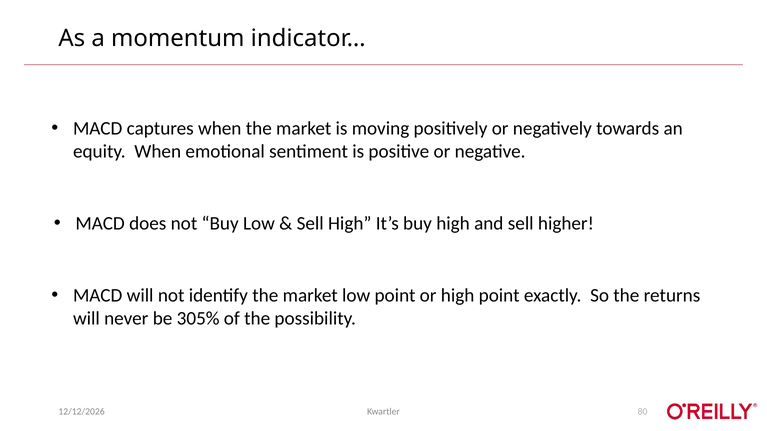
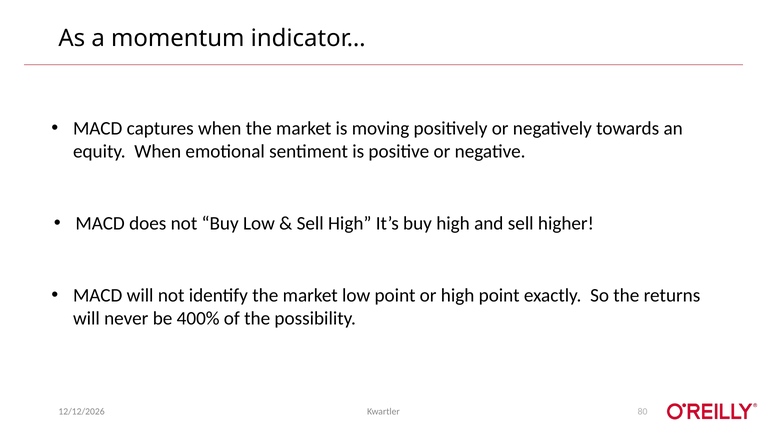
305%: 305% -> 400%
